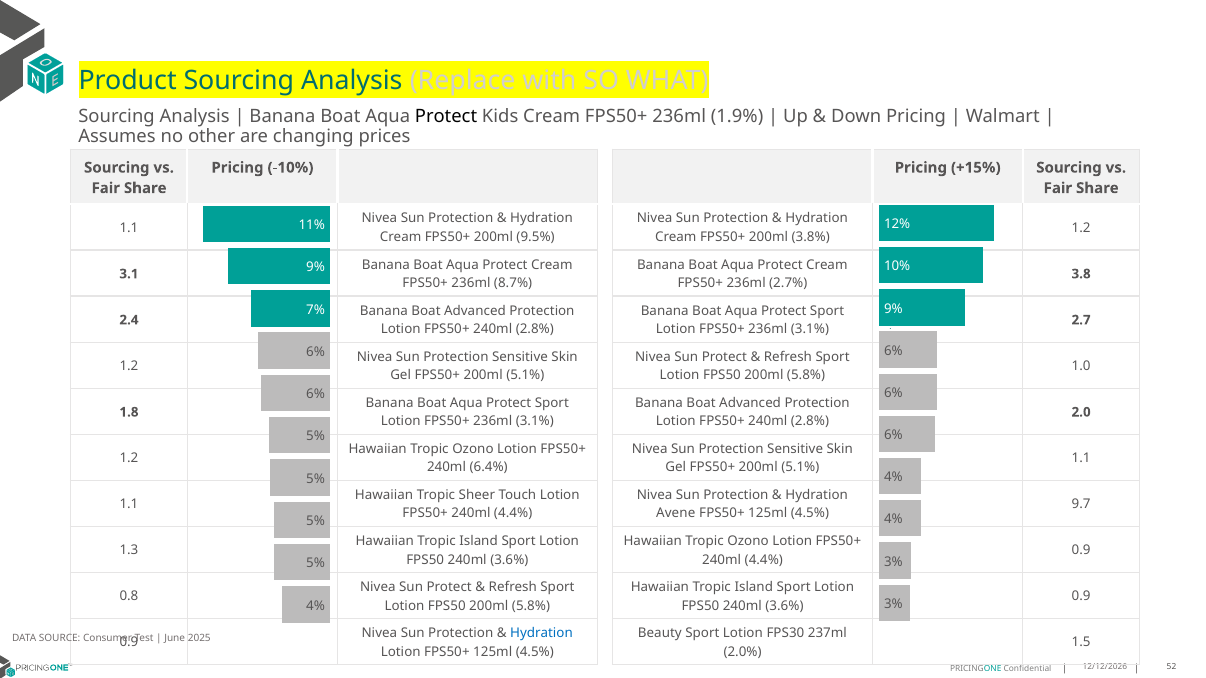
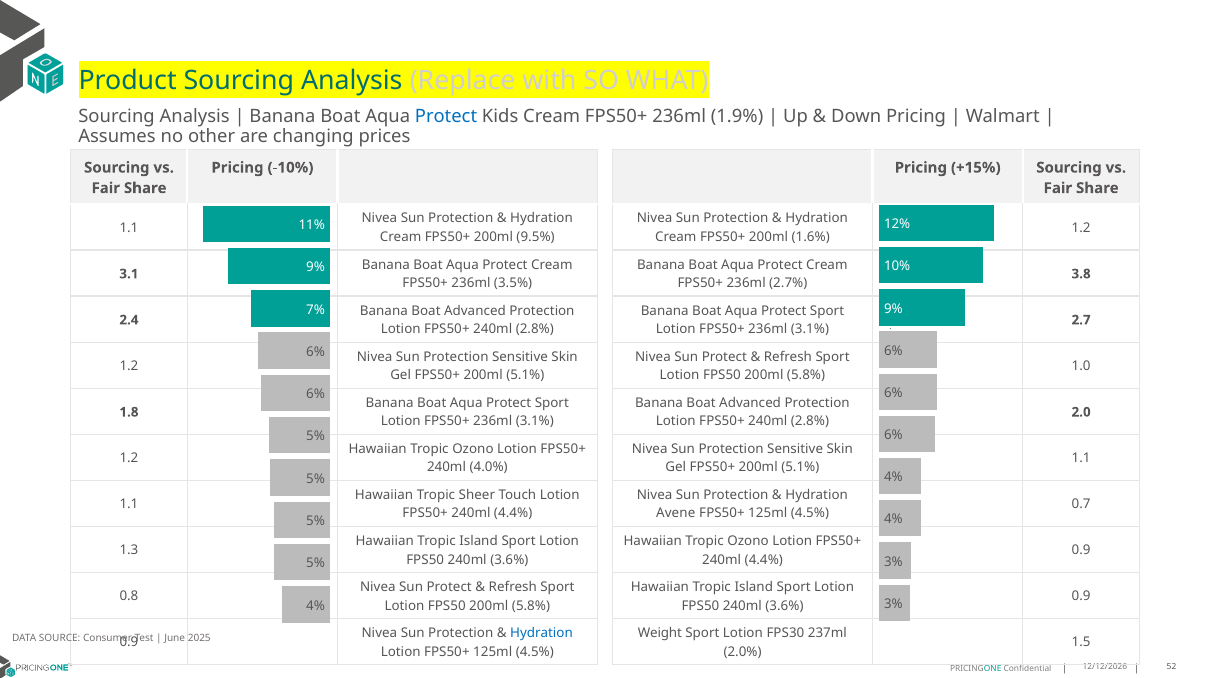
Protect at (446, 117) colour: black -> blue
3.8%: 3.8% -> 1.6%
8.7%: 8.7% -> 3.5%
6.4%: 6.4% -> 4.0%
9.7: 9.7 -> 0.7
Beauty: Beauty -> Weight
